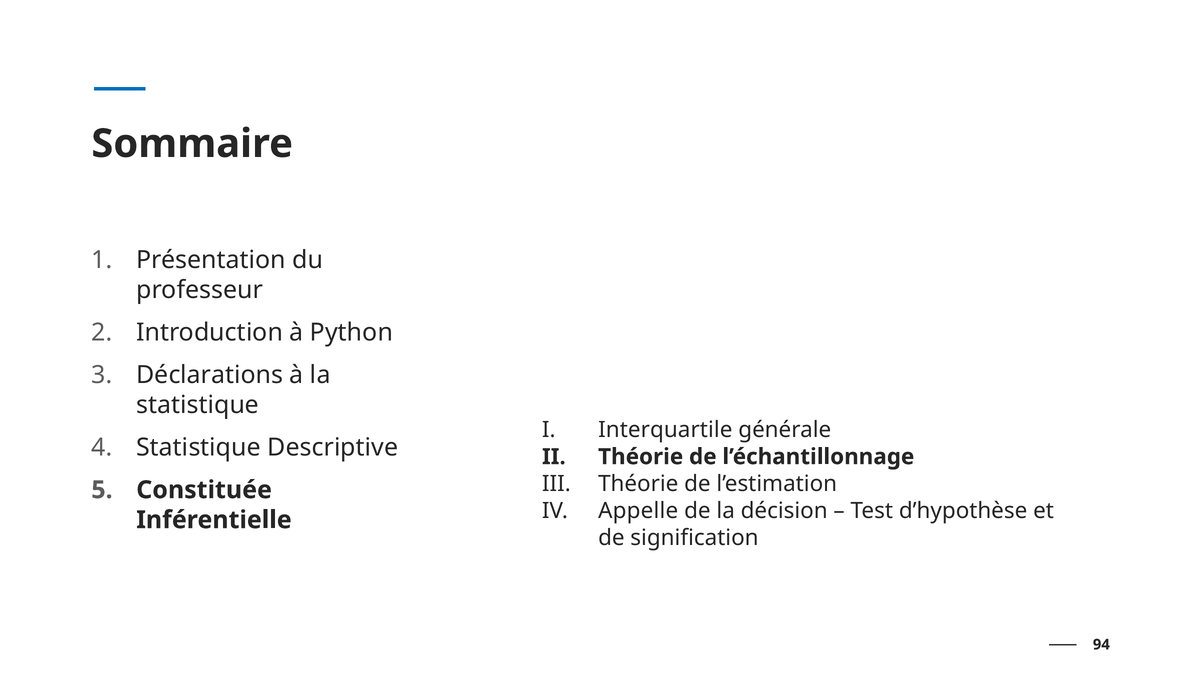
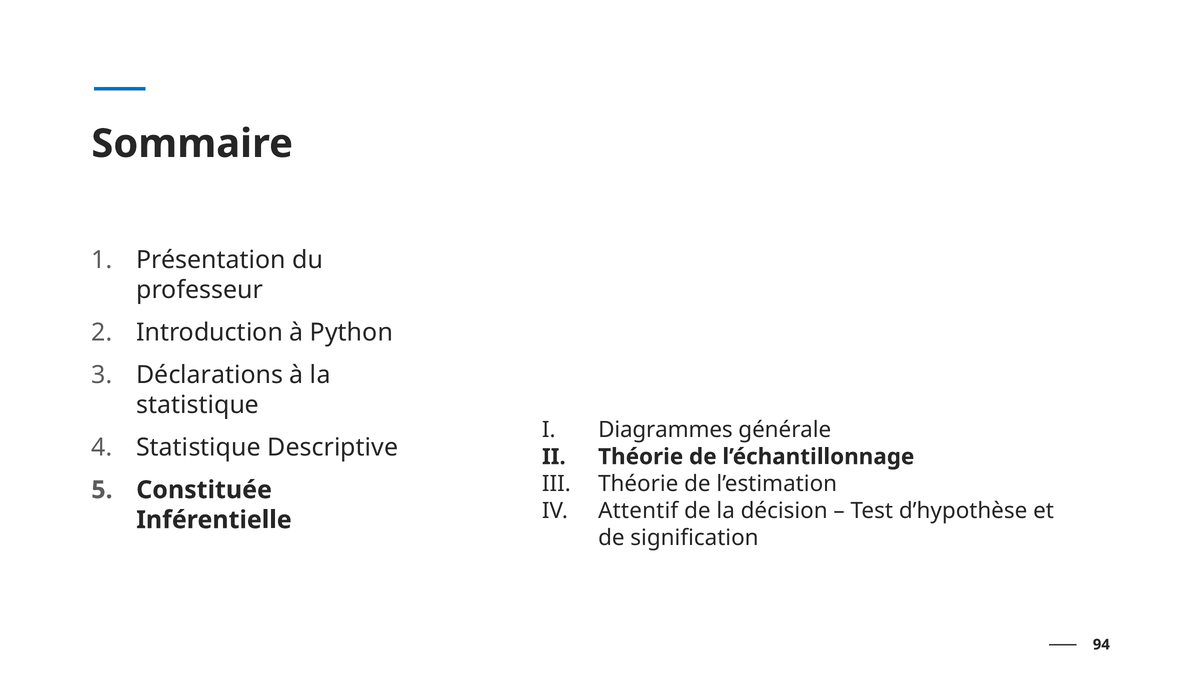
Interquartile: Interquartile -> Diagrammes
Appelle: Appelle -> Attentif
